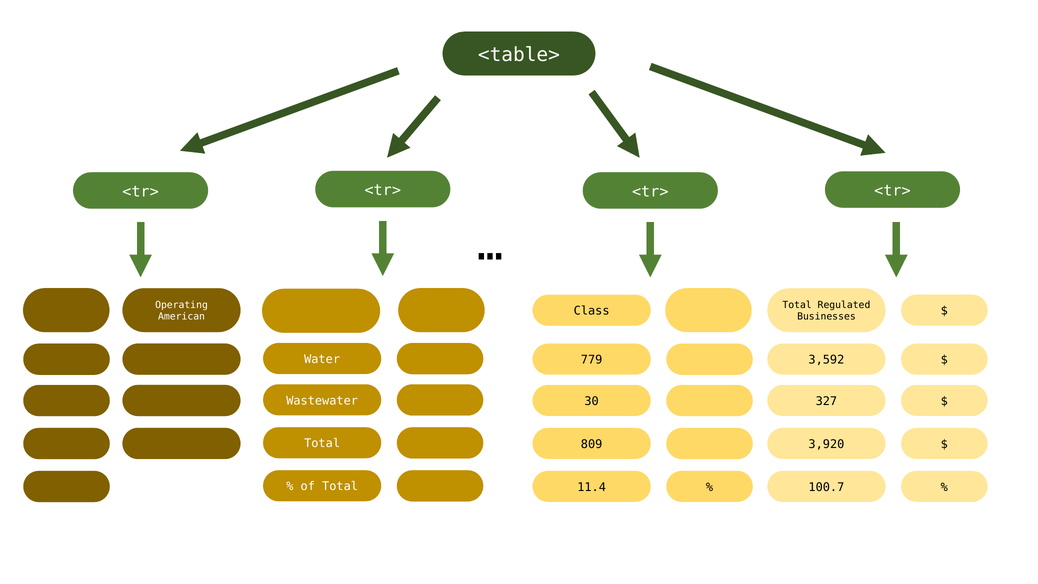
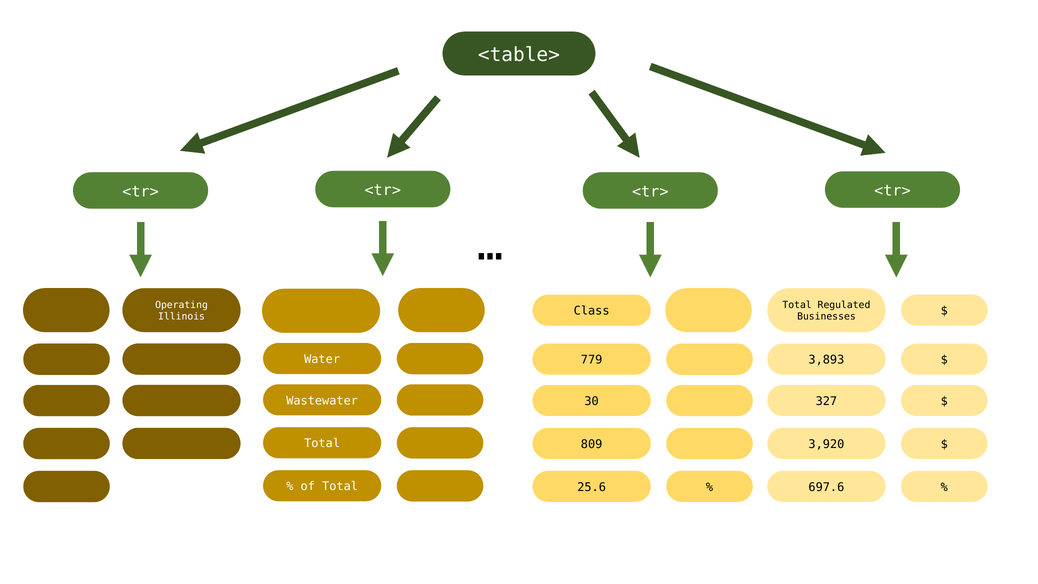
American: American -> Illinois
3,592: 3,592 -> 3,893
11.4: 11.4 -> 25.6
100.7: 100.7 -> 697.6
